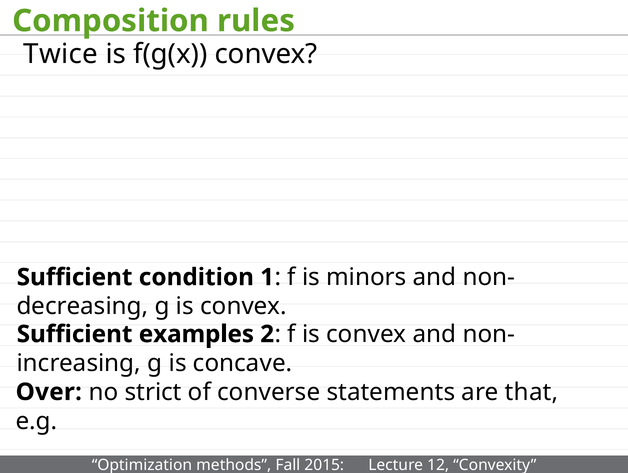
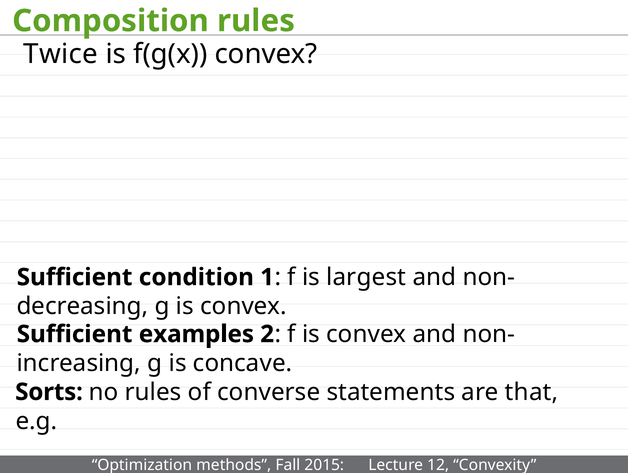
minors: minors -> largest
Over: Over -> Sorts
no strict: strict -> rules
